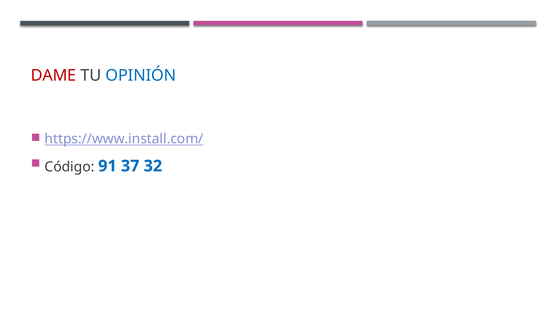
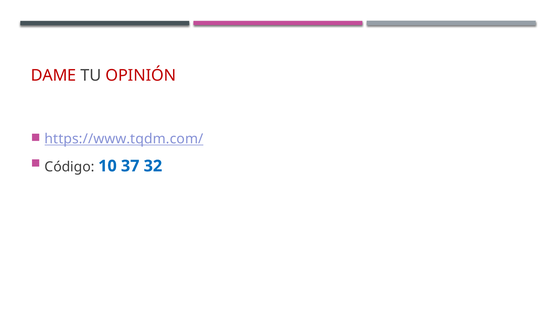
OPINIÓN colour: blue -> red
https://www.install.com/: https://www.install.com/ -> https://www.tqdm.com/
91: 91 -> 10
